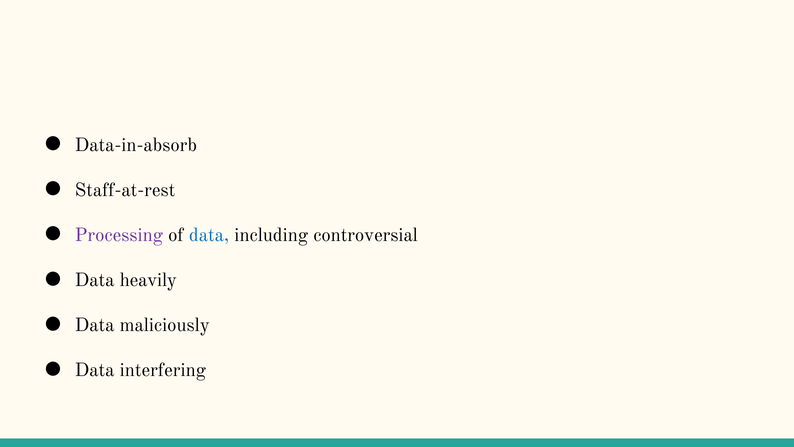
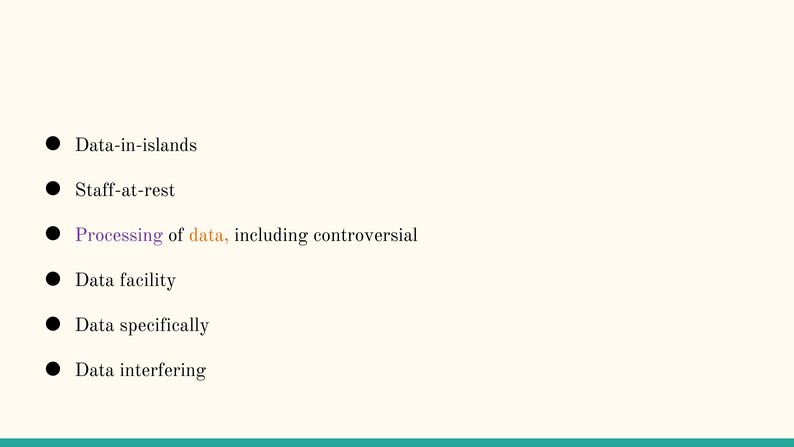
Data-in-absorb: Data-in-absorb -> Data-in-islands
data at (209, 235) colour: blue -> orange
heavily: heavily -> facility
maliciously: maliciously -> specifically
